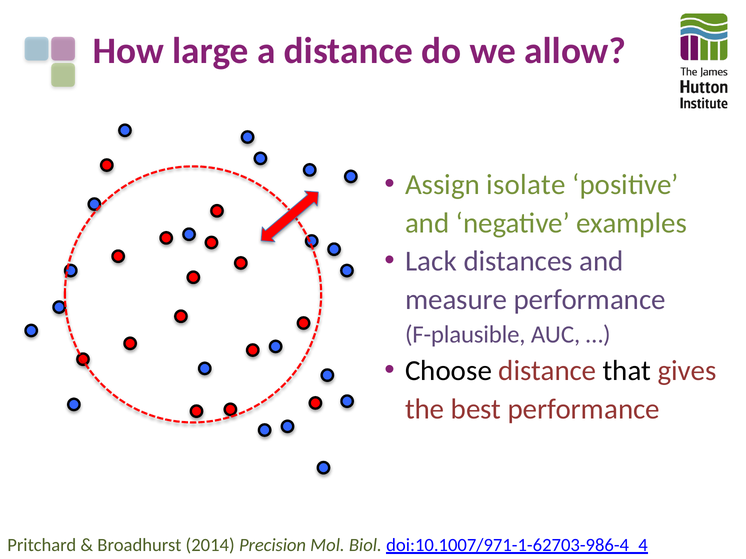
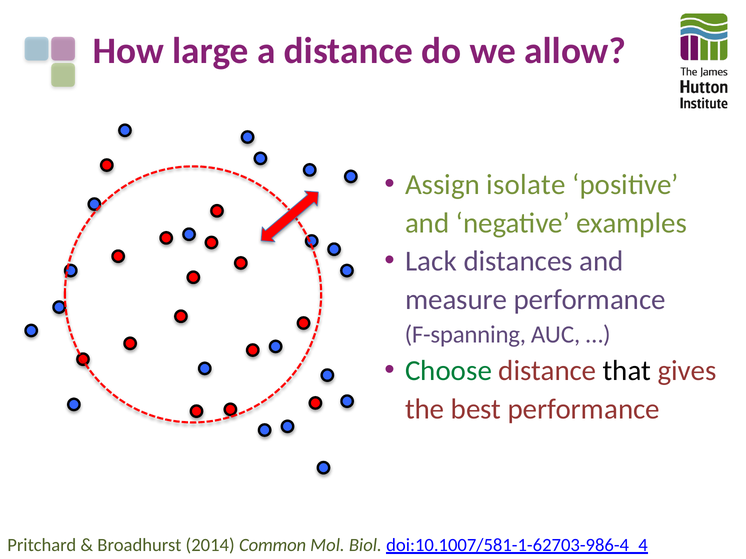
F-plausible: F-plausible -> F-spanning
Choose colour: black -> green
Precision: Precision -> Common
doi:10.1007/971-1-62703-986-4_4: doi:10.1007/971-1-62703-986-4_4 -> doi:10.1007/581-1-62703-986-4_4
